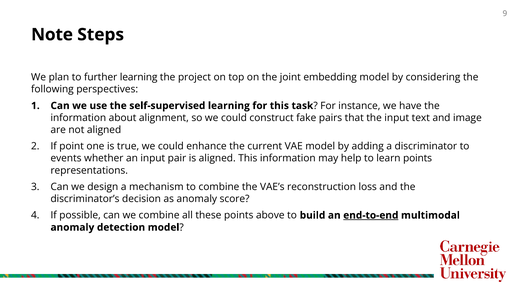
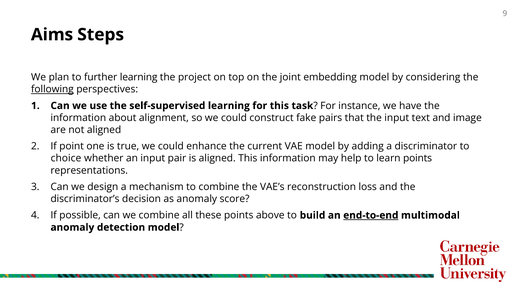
Note: Note -> Aims
following underline: none -> present
events: events -> choice
